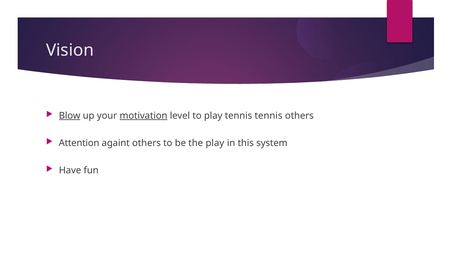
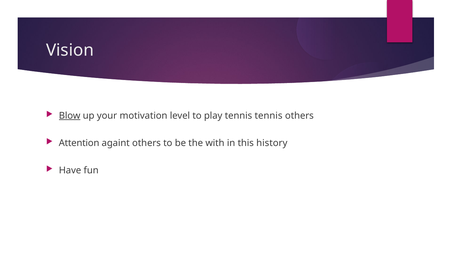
motivation underline: present -> none
the play: play -> with
system: system -> history
